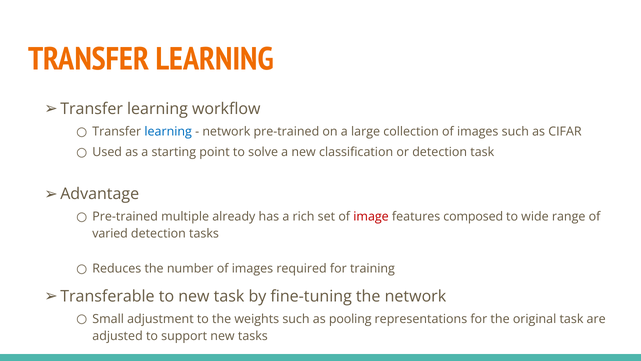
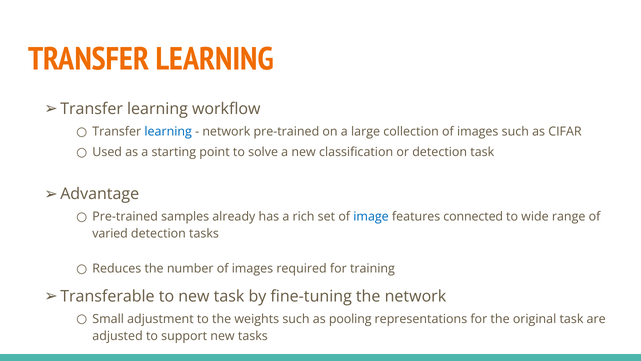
multiple: multiple -> samples
image colour: red -> blue
composed: composed -> connected
